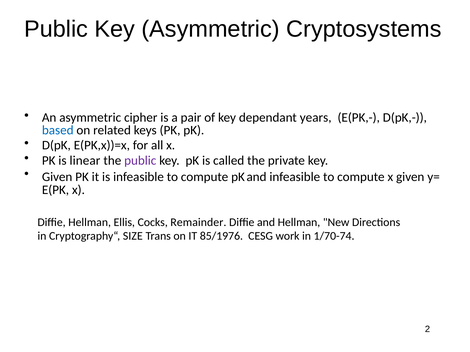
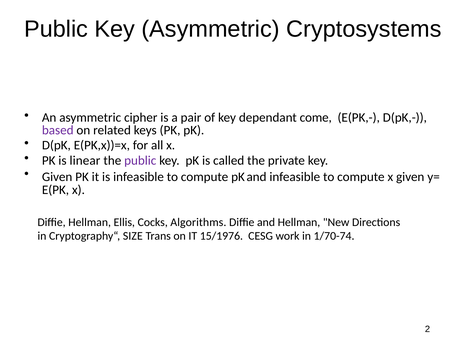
years: years -> come
based colour: blue -> purple
Remainder: Remainder -> Algorithms
85/1976: 85/1976 -> 15/1976
